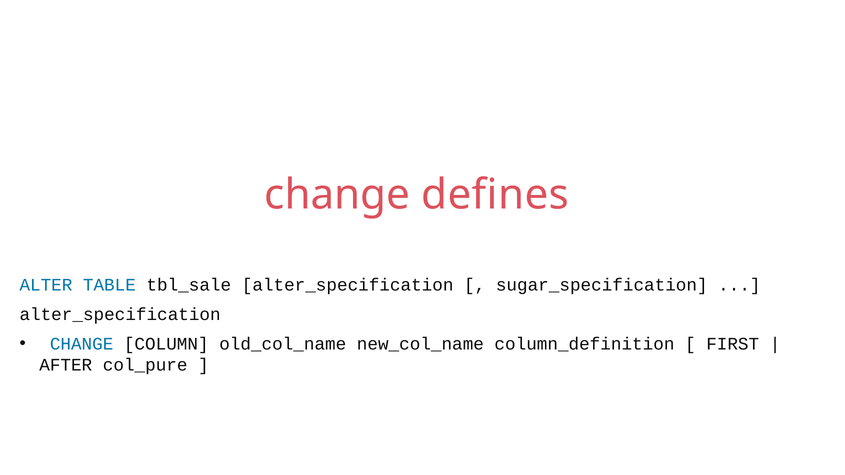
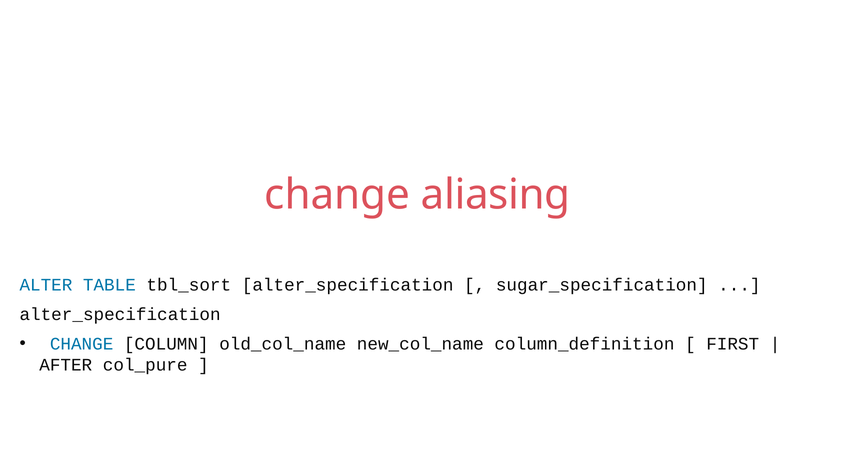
defines: defines -> aliasing
tbl_sale: tbl_sale -> tbl_sort
